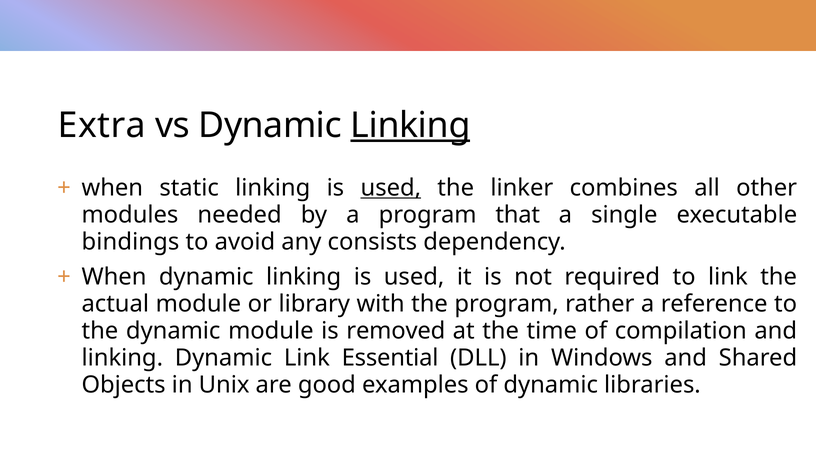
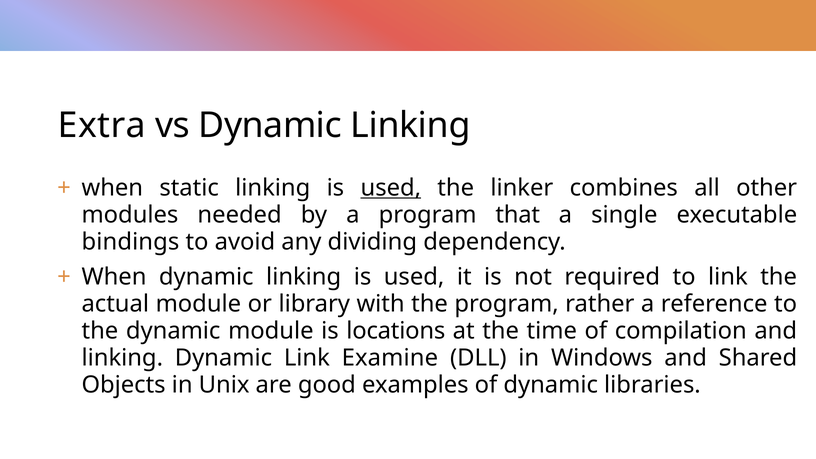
Linking at (410, 125) underline: present -> none
consists: consists -> dividing
removed: removed -> locations
Essential: Essential -> Examine
